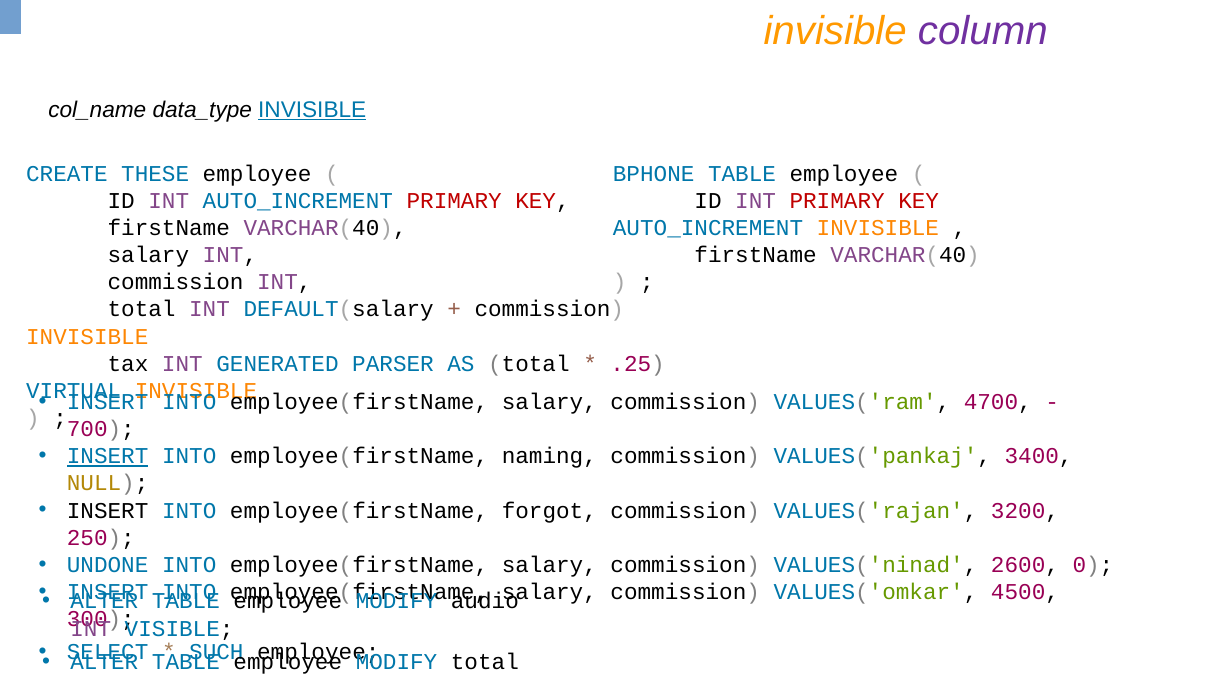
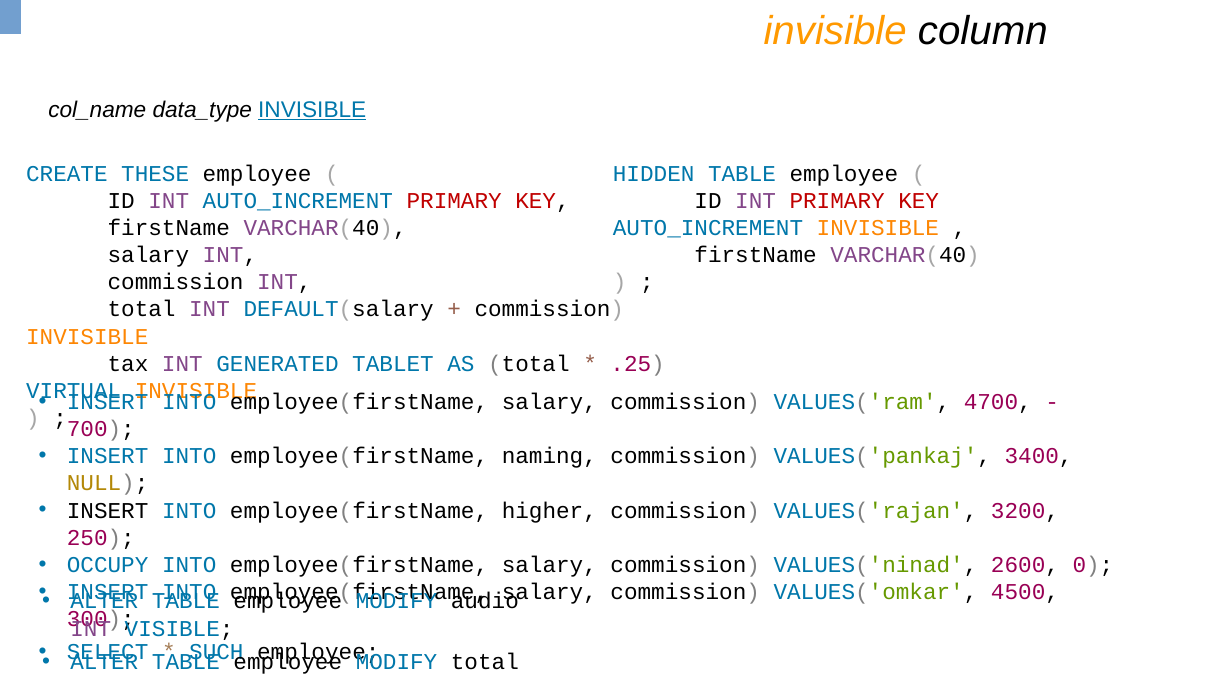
column colour: purple -> black
BPHONE: BPHONE -> HIDDEN
PARSER: PARSER -> TABLET
INSERT at (108, 457) underline: present -> none
forgot: forgot -> higher
UNDONE: UNDONE -> OCCUPY
